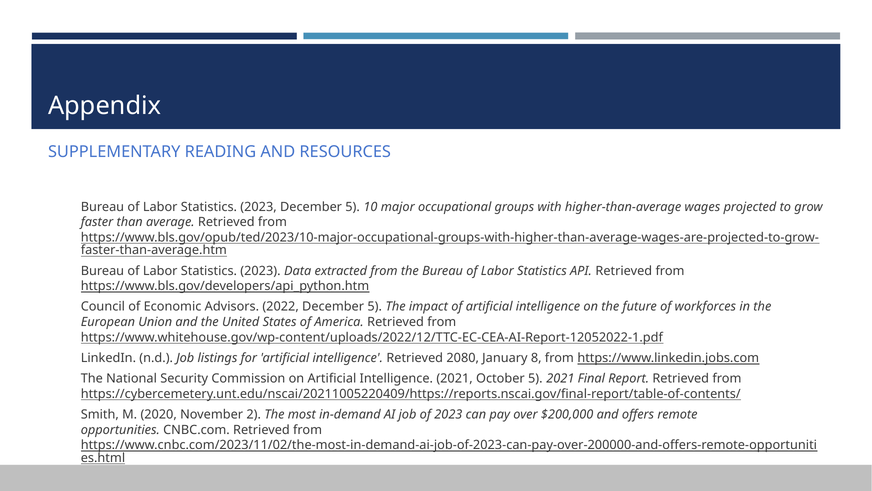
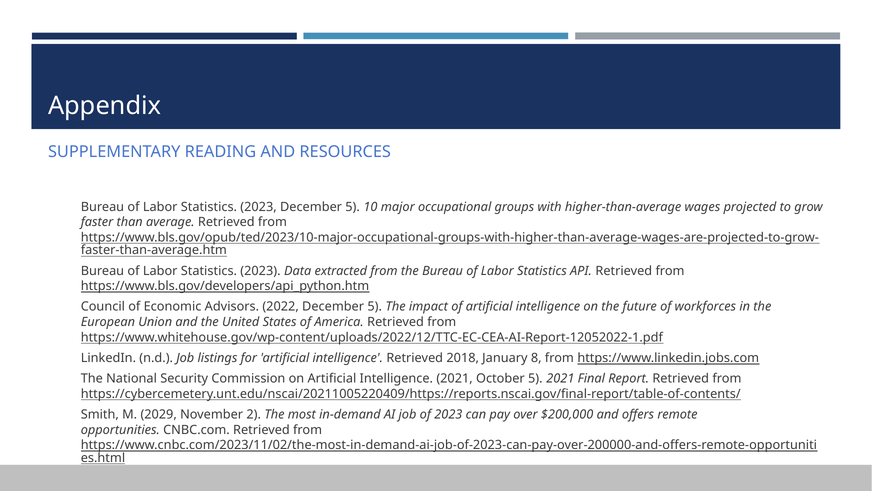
2080: 2080 -> 2018
2020: 2020 -> 2029
